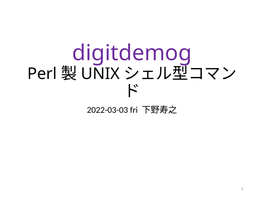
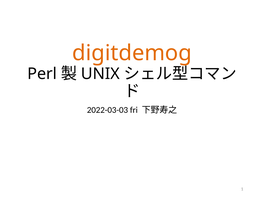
digitdemog colour: purple -> orange
